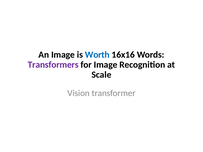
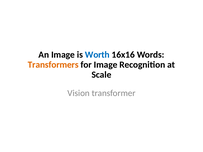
Transformers colour: purple -> orange
